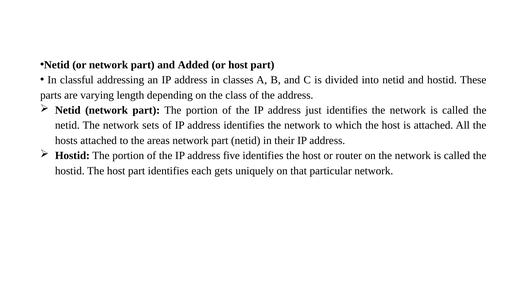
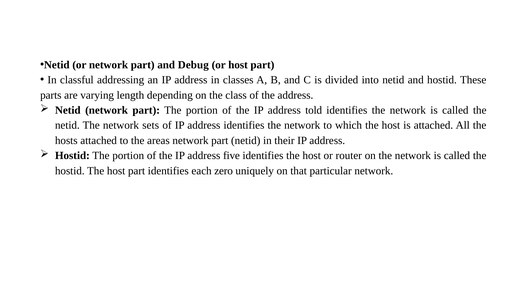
Added: Added -> Debug
just: just -> told
gets: gets -> zero
